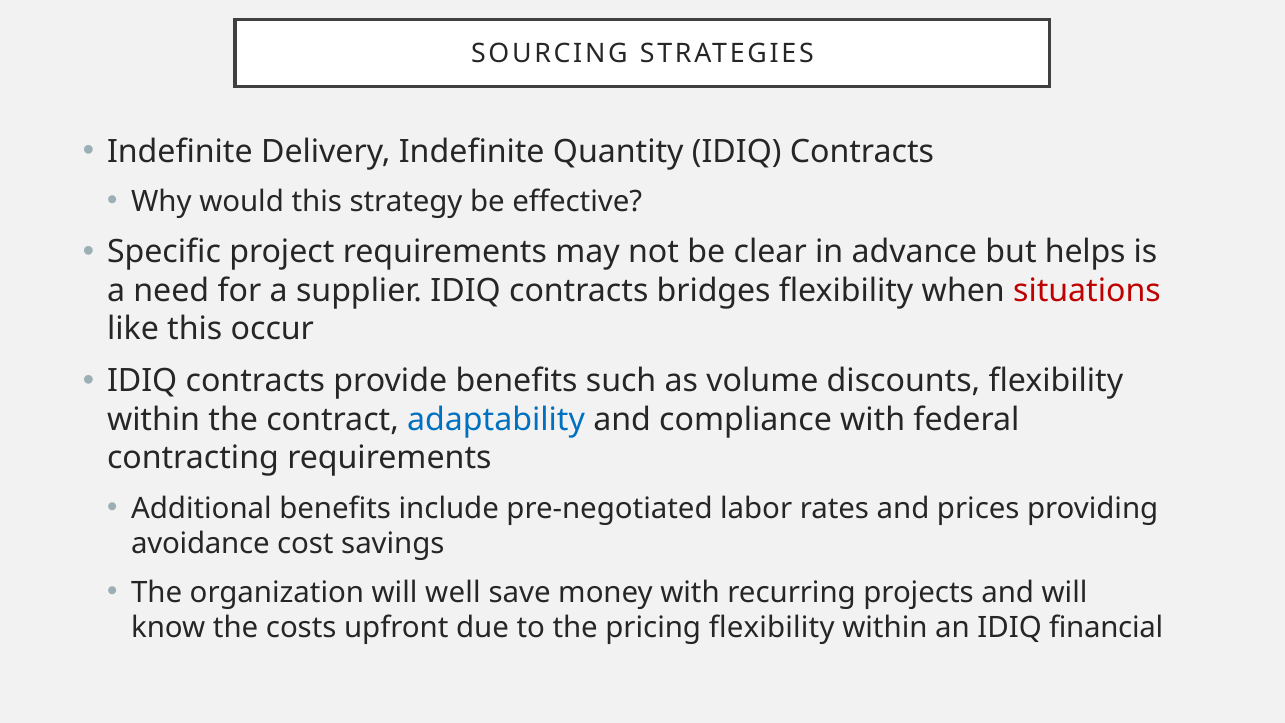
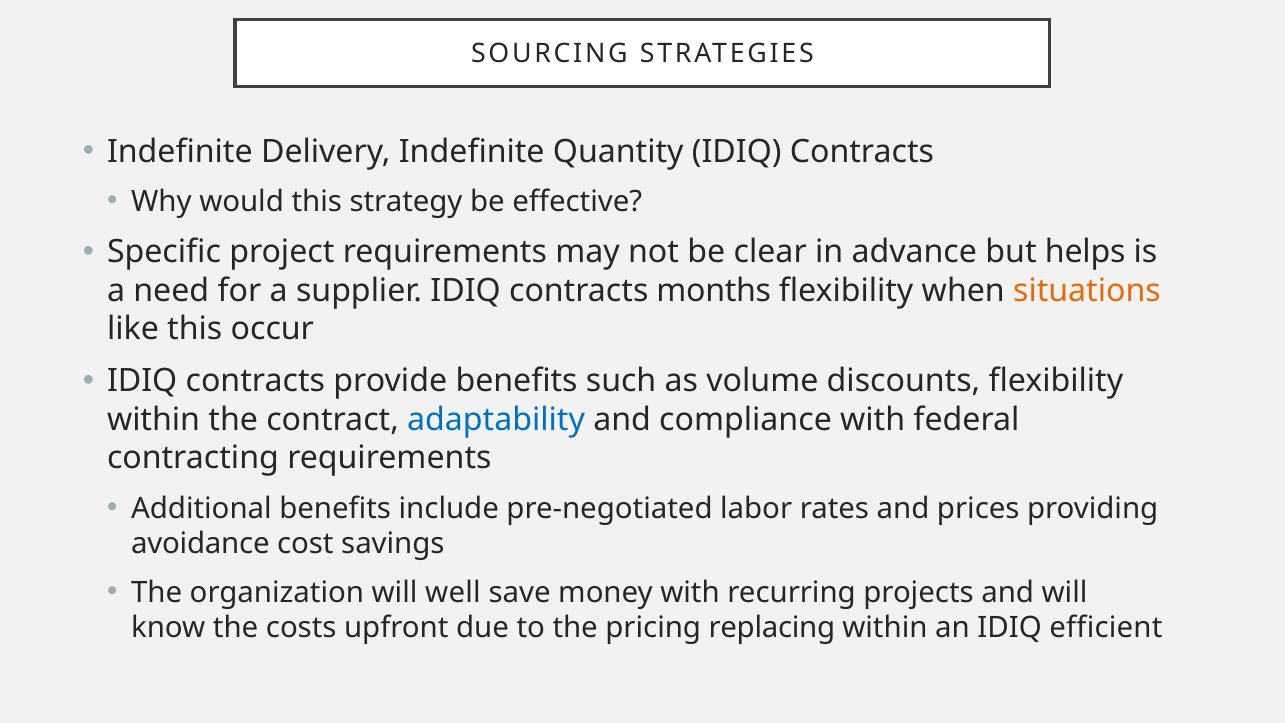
bridges: bridges -> months
situations colour: red -> orange
pricing flexibility: flexibility -> replacing
financial: financial -> efficient
